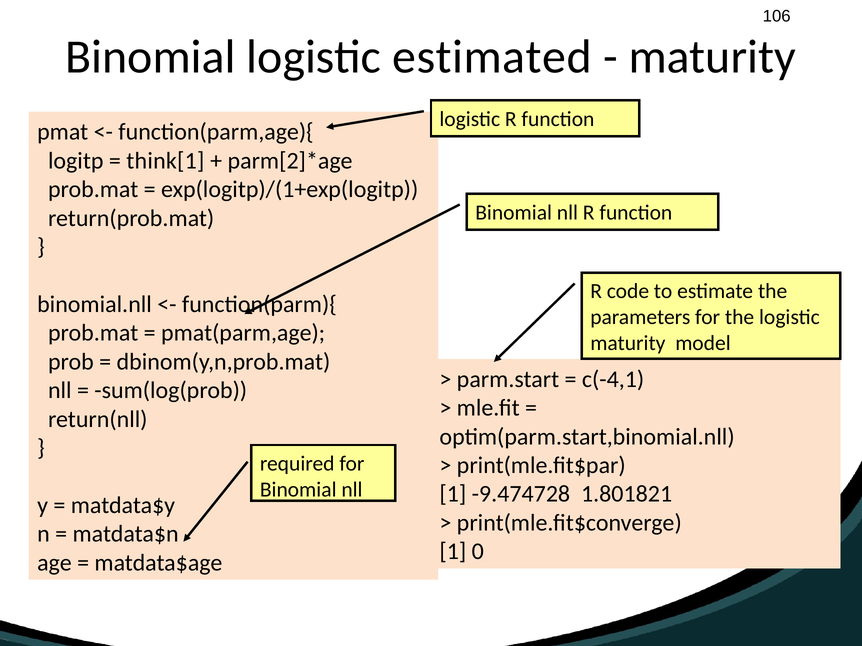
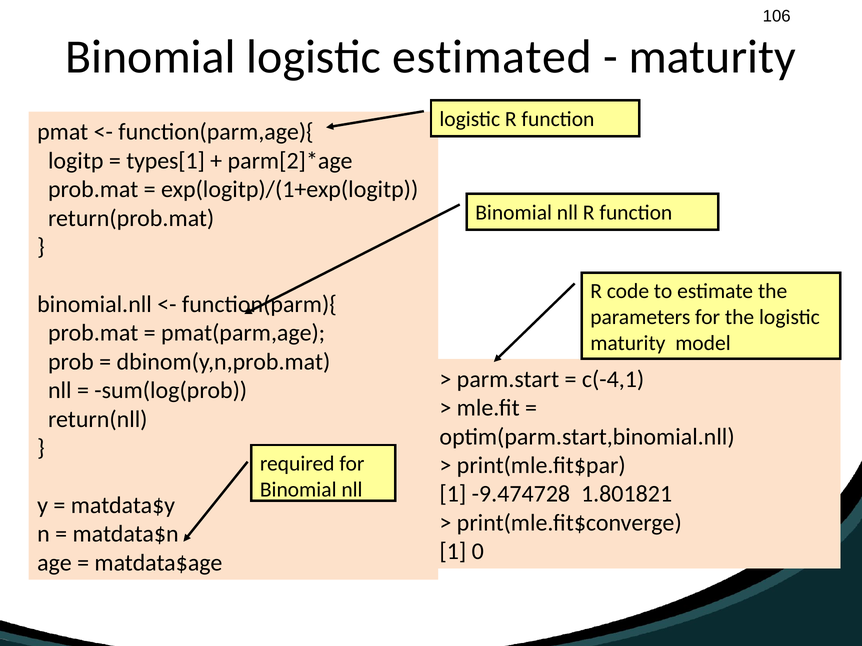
think[1: think[1 -> types[1
